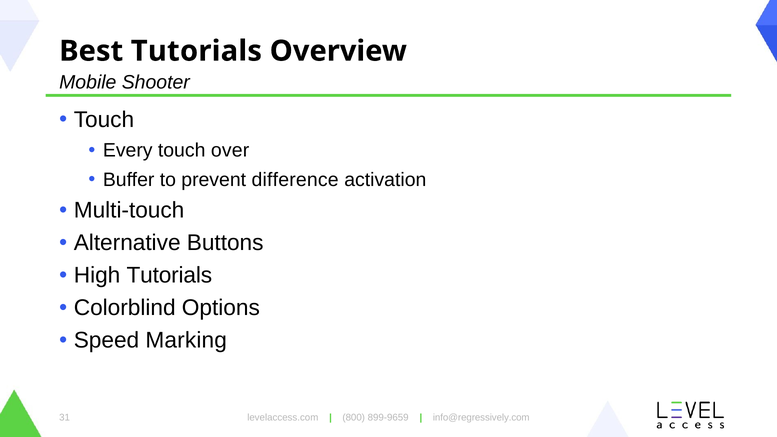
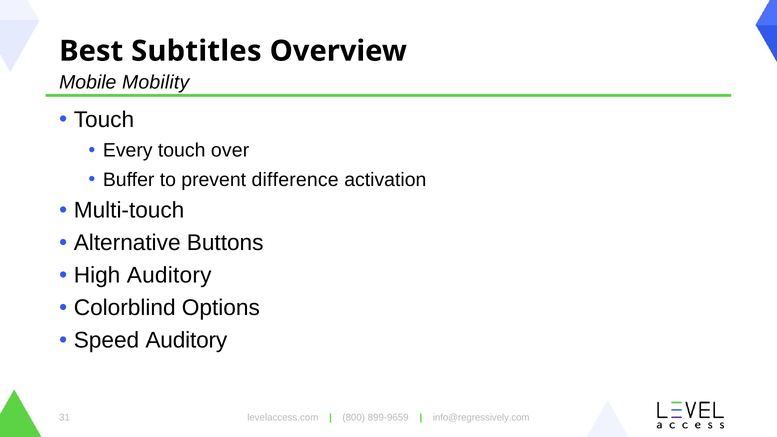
Best Tutorials: Tutorials -> Subtitles
Shooter: Shooter -> Mobility
High Tutorials: Tutorials -> Auditory
Speed Marking: Marking -> Auditory
